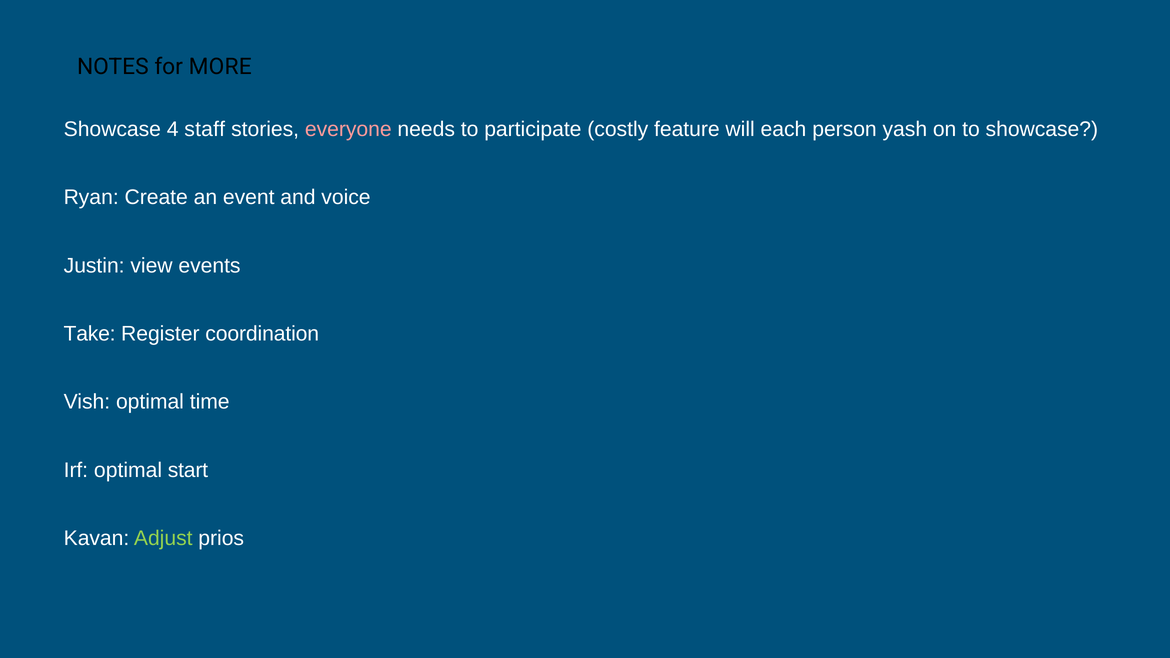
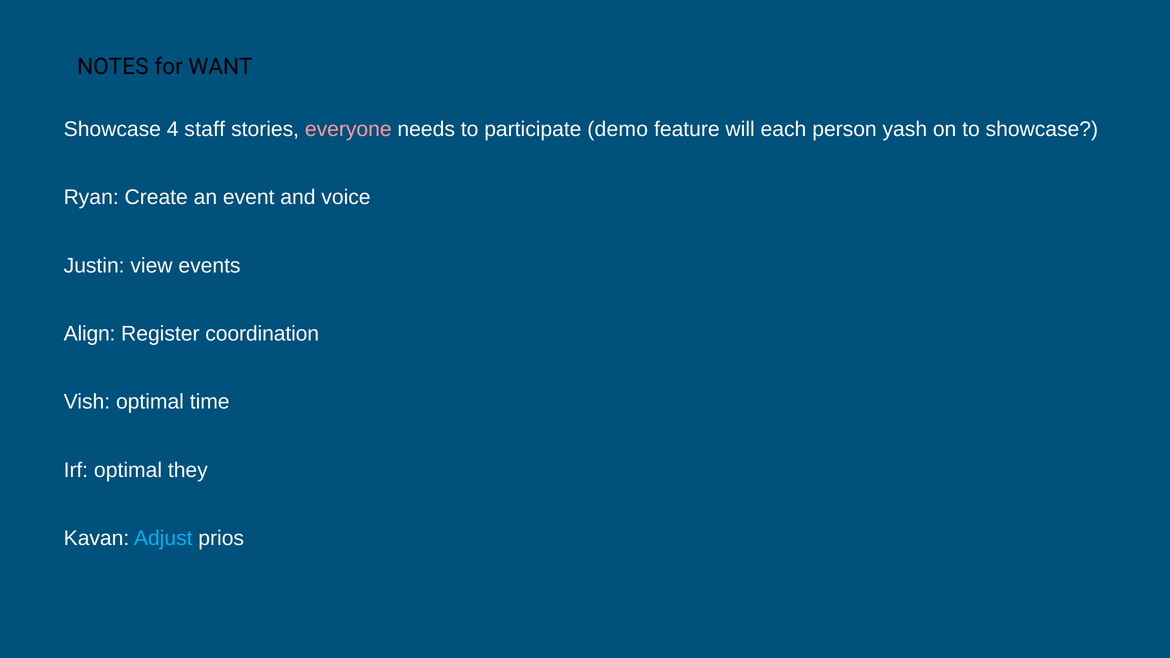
MORE: MORE -> WANT
costly: costly -> demo
Take: Take -> Align
start: start -> they
Adjust colour: light green -> light blue
